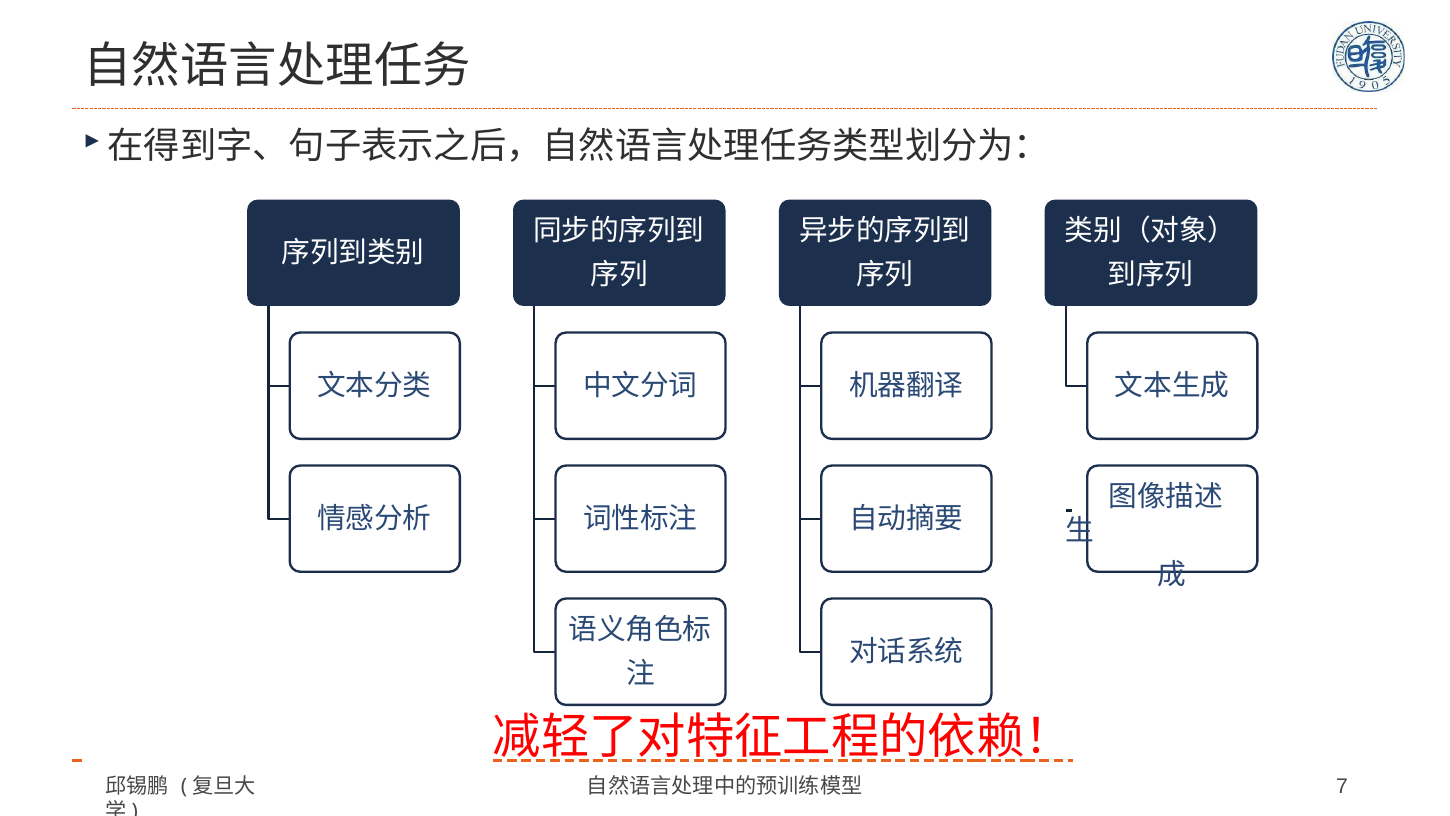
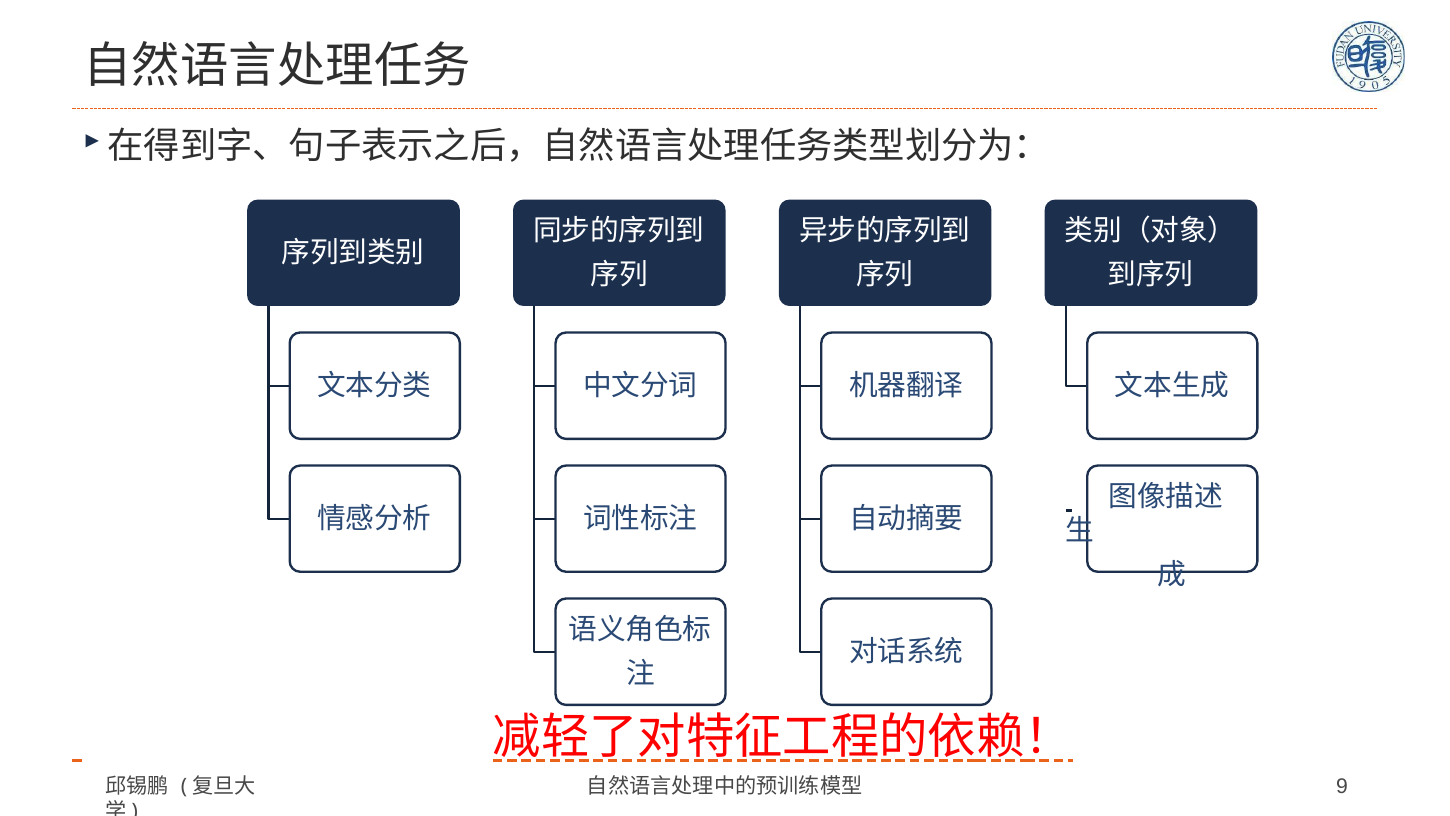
7: 7 -> 9
